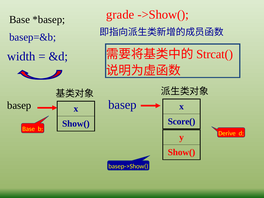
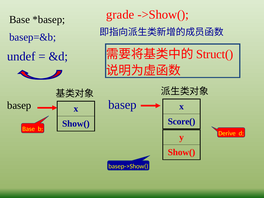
Strcat(: Strcat( -> Struct(
width: width -> undef
